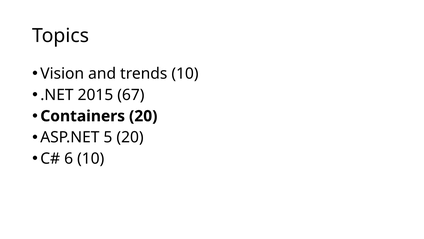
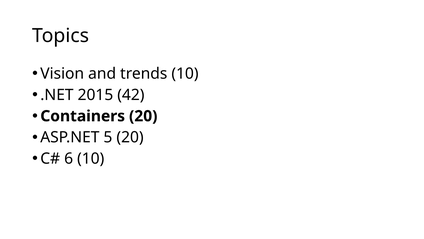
67: 67 -> 42
